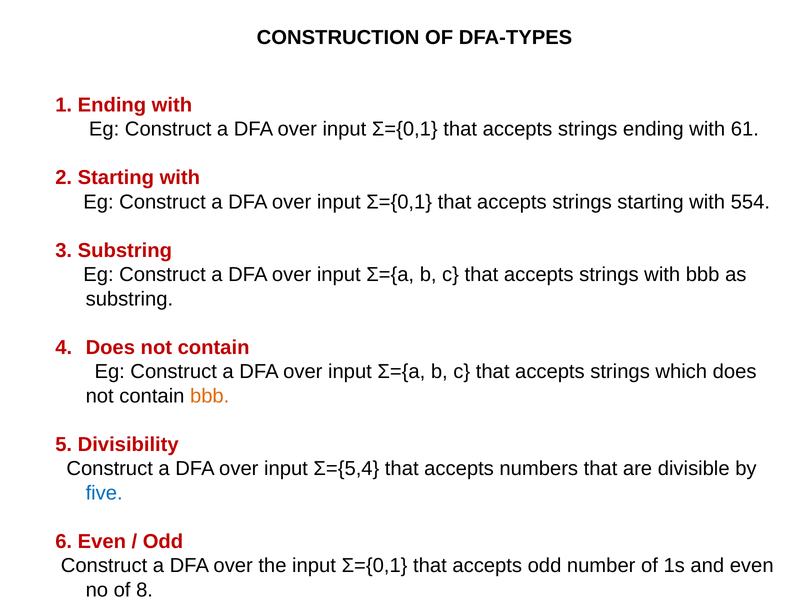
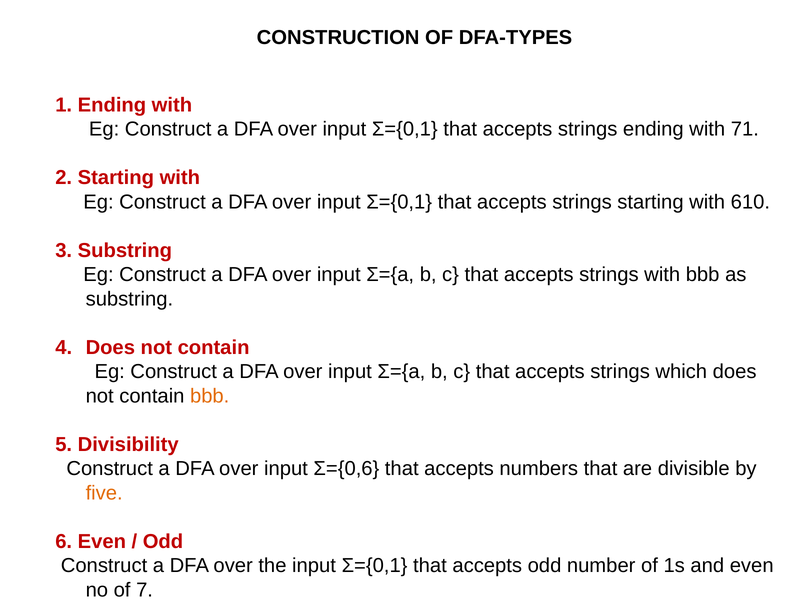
61: 61 -> 71
554: 554 -> 610
Σ={5,4: Σ={5,4 -> Σ={0,6
five colour: blue -> orange
8: 8 -> 7
